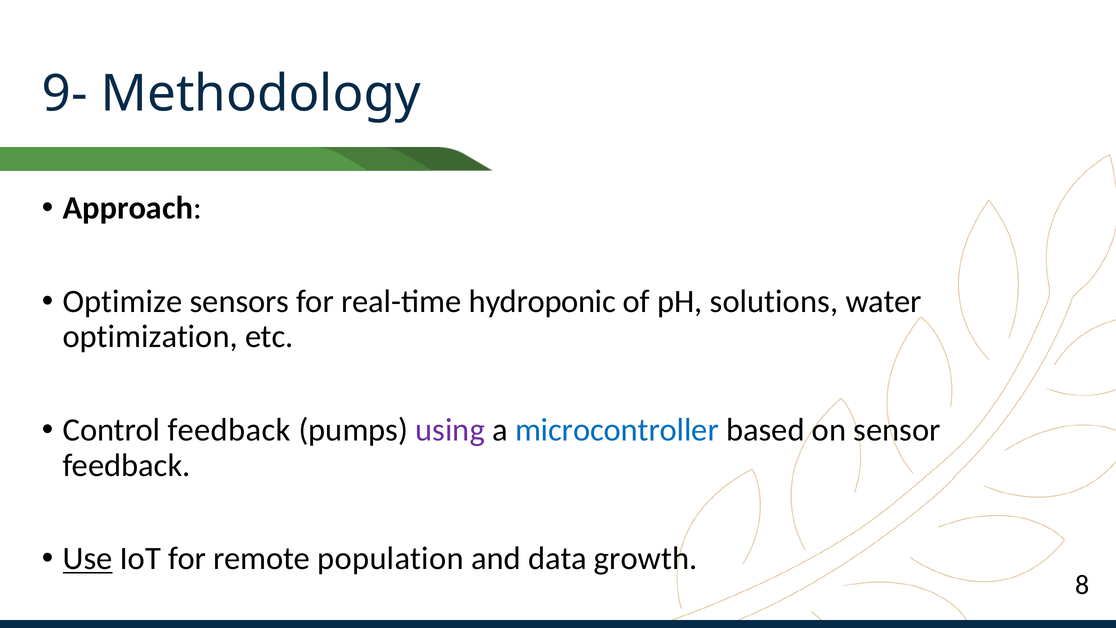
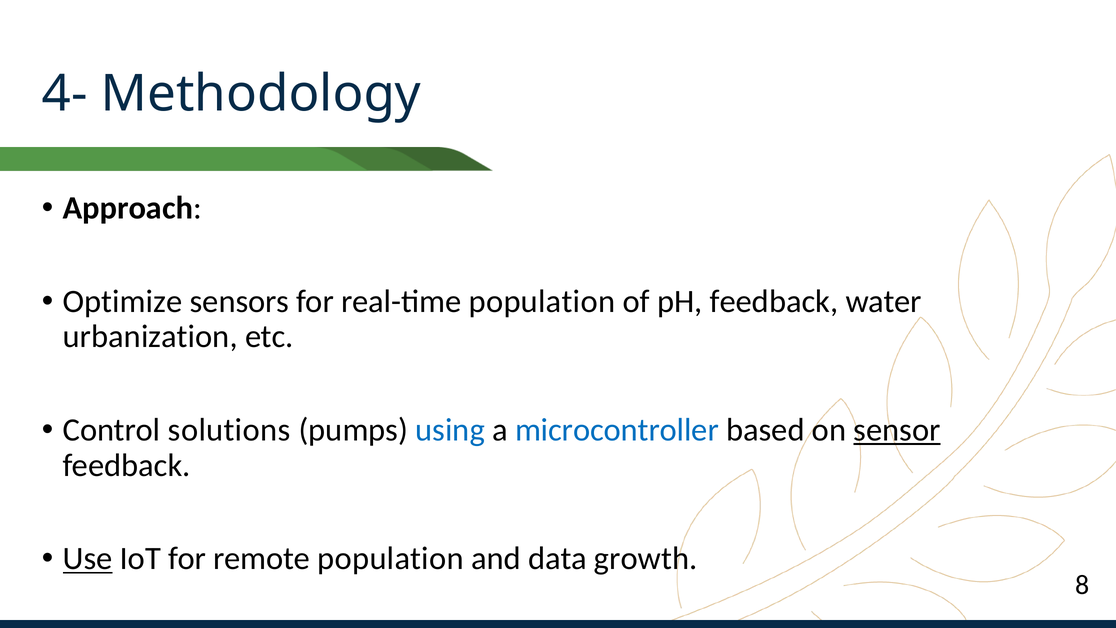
9-: 9- -> 4-
real-time hydroponic: hydroponic -> population
pH solutions: solutions -> feedback
optimization: optimization -> urbanization
Control feedback: feedback -> solutions
using colour: purple -> blue
sensor underline: none -> present
